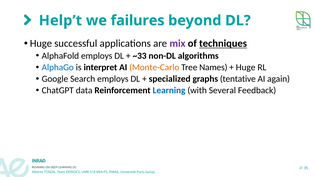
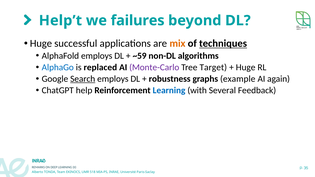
mix colour: purple -> orange
~33: ~33 -> ~59
interpret: interpret -> replaced
Monte-Carlo colour: orange -> purple
Names: Names -> Target
Search underline: none -> present
specialized: specialized -> robustness
tentative: tentative -> example
data: data -> help
